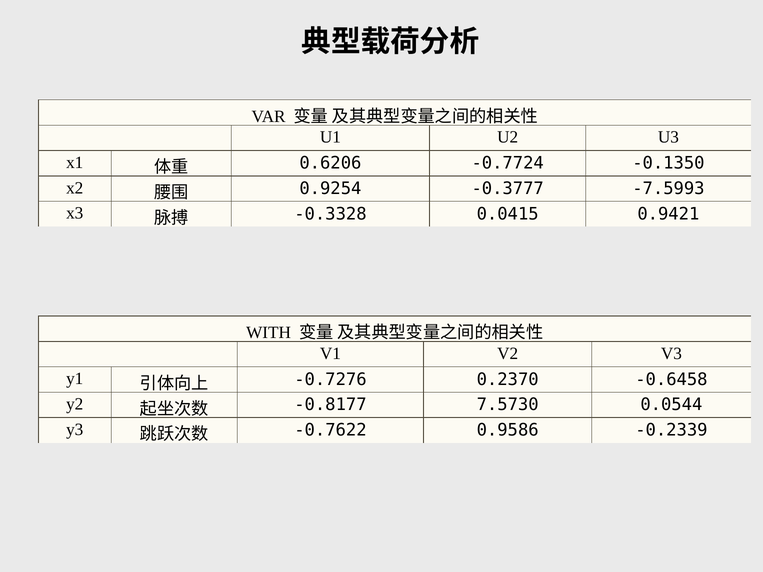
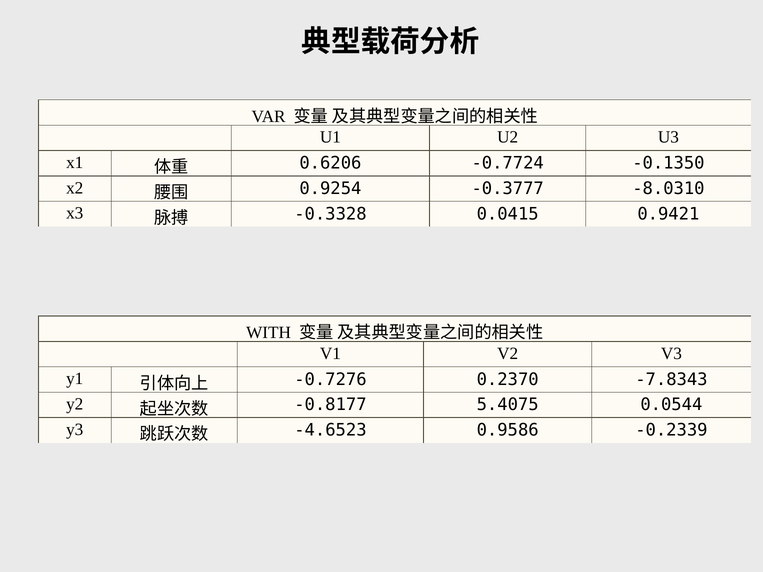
-7.5993: -7.5993 -> -8.0310
-0.6458: -0.6458 -> -7.8343
7.5730: 7.5730 -> 5.4075
-0.7622: -0.7622 -> -4.6523
